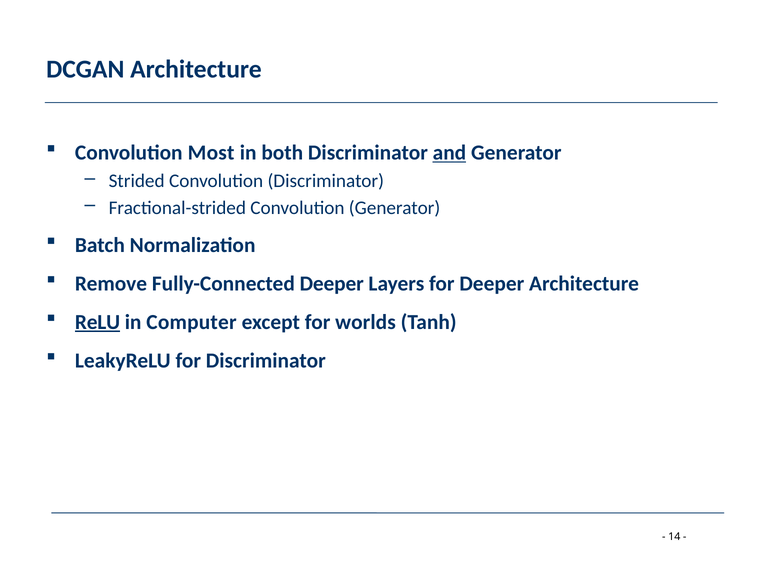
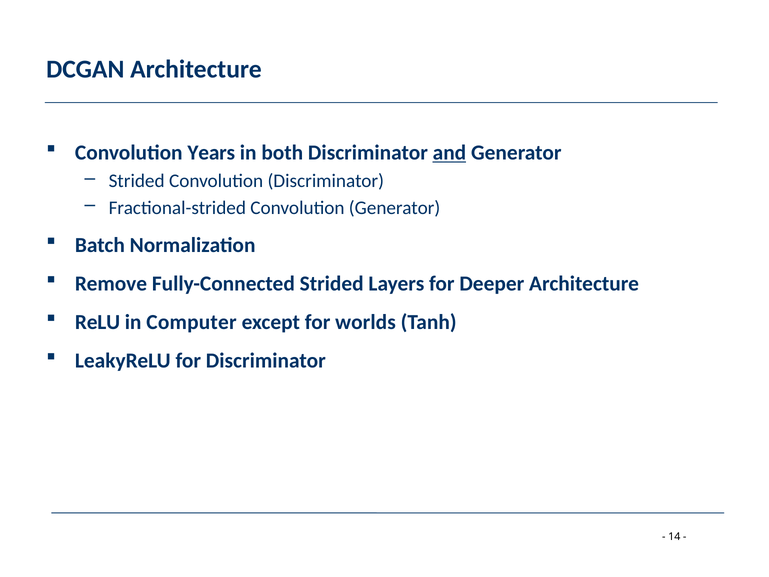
Most: Most -> Years
Fully-Connected Deeper: Deeper -> Strided
ReLU underline: present -> none
